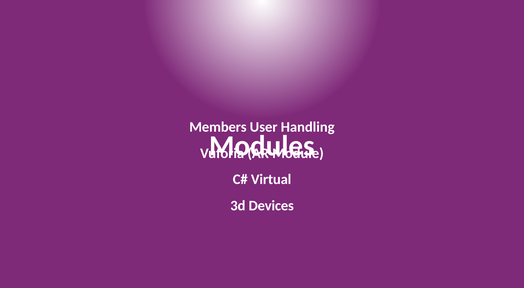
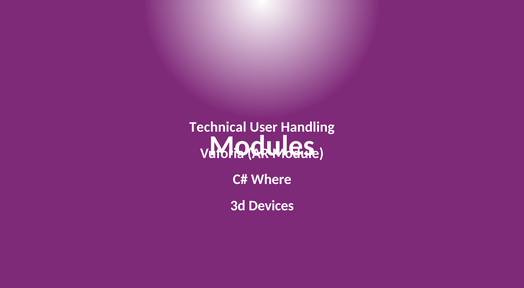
Members: Members -> Technical
Virtual: Virtual -> Where
